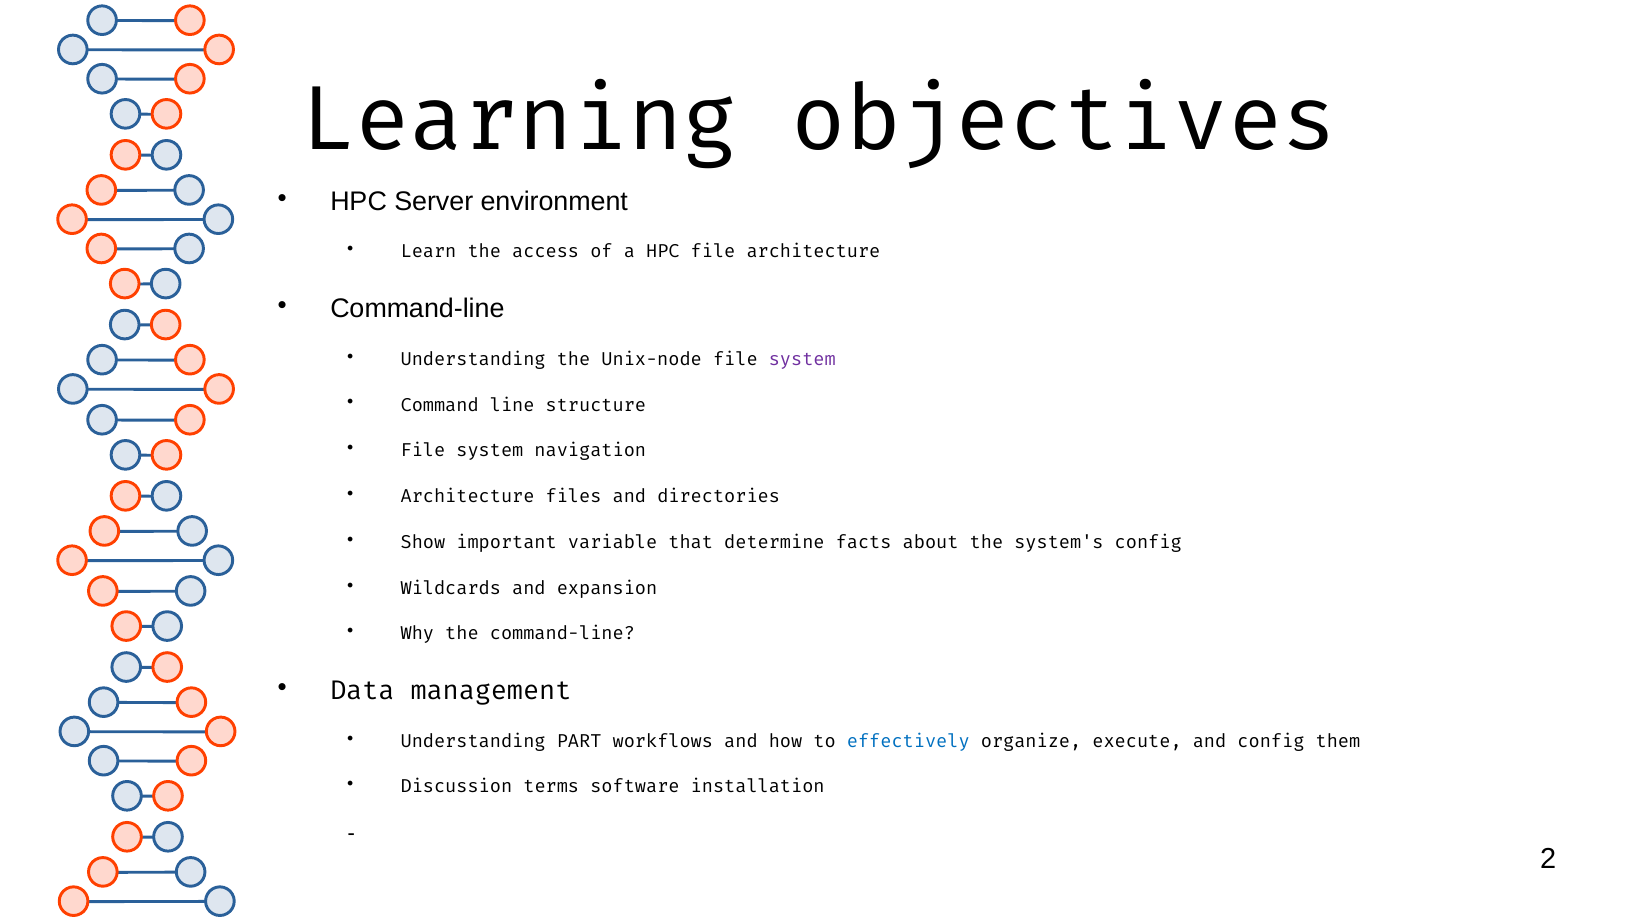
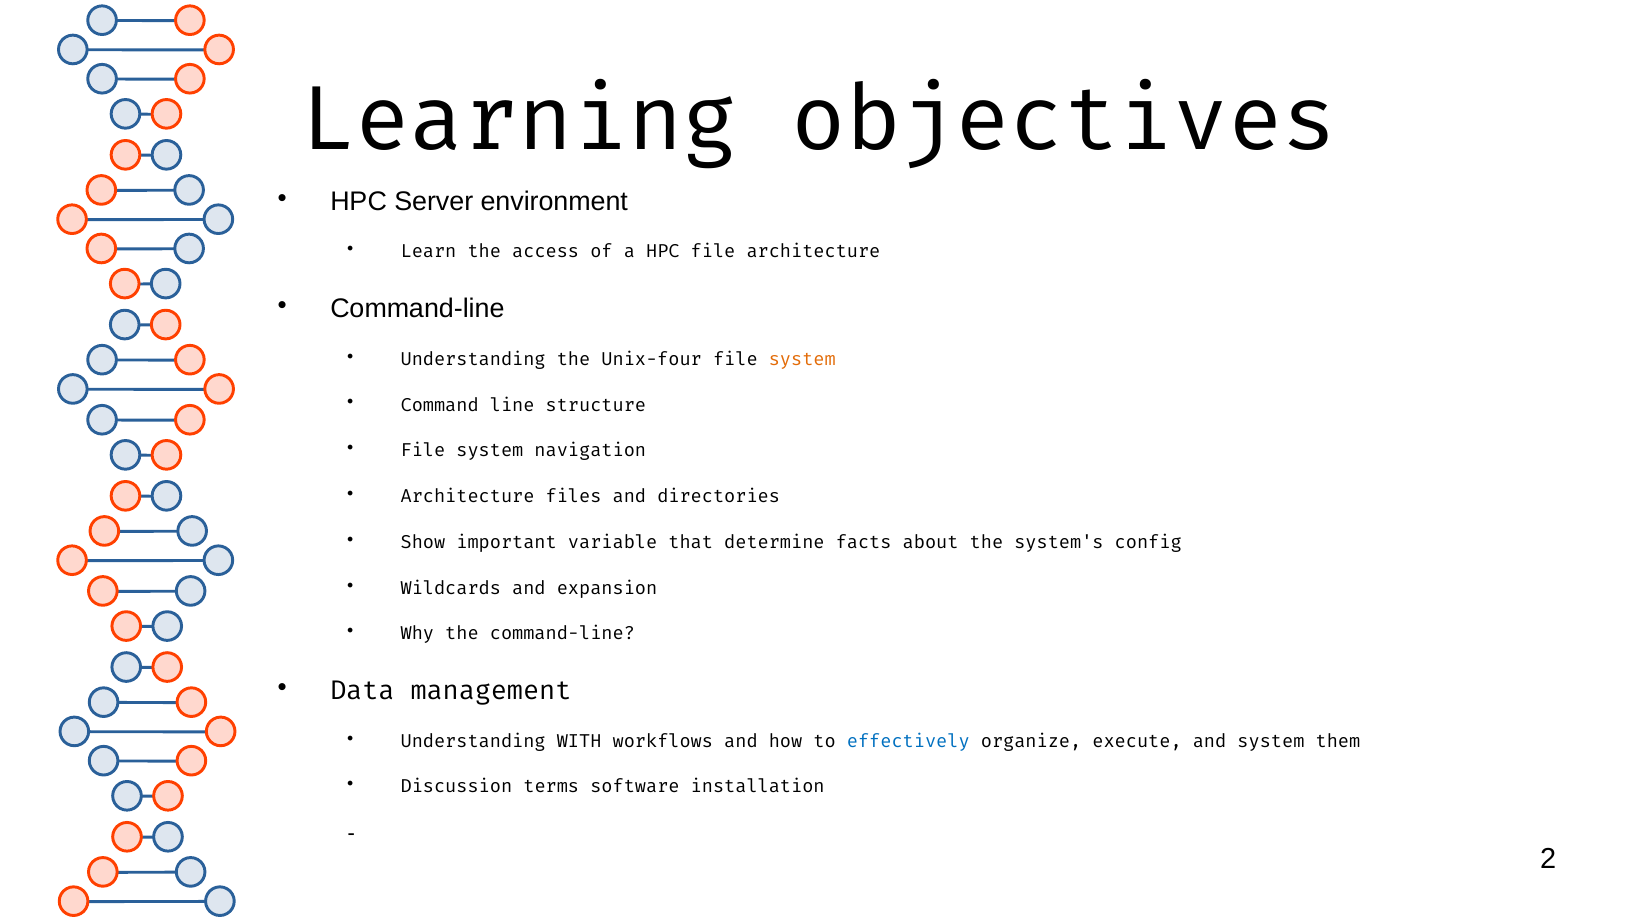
Unix-node: Unix-node -> Unix-four
system at (802, 359) colour: purple -> orange
PART: PART -> WITH
and config: config -> system
